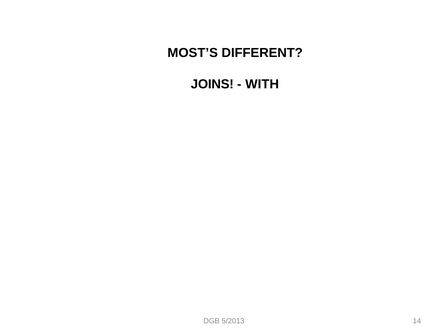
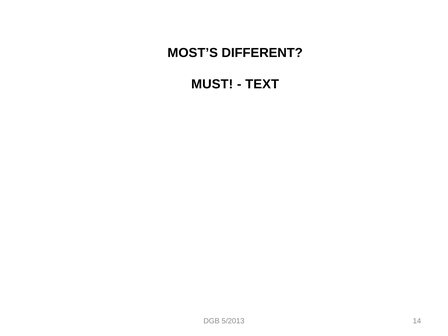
JOINS: JOINS -> MUST
WITH: WITH -> TEXT
